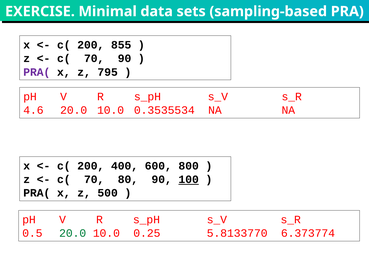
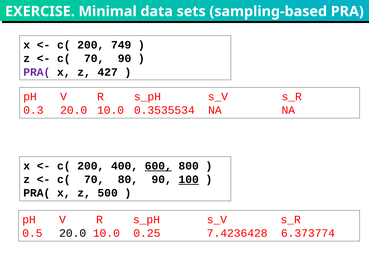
855: 855 -> 749
795: 795 -> 427
4.6: 4.6 -> 0.3
600 underline: none -> present
20.0 at (73, 233) colour: green -> black
5.8133770: 5.8133770 -> 7.4236428
